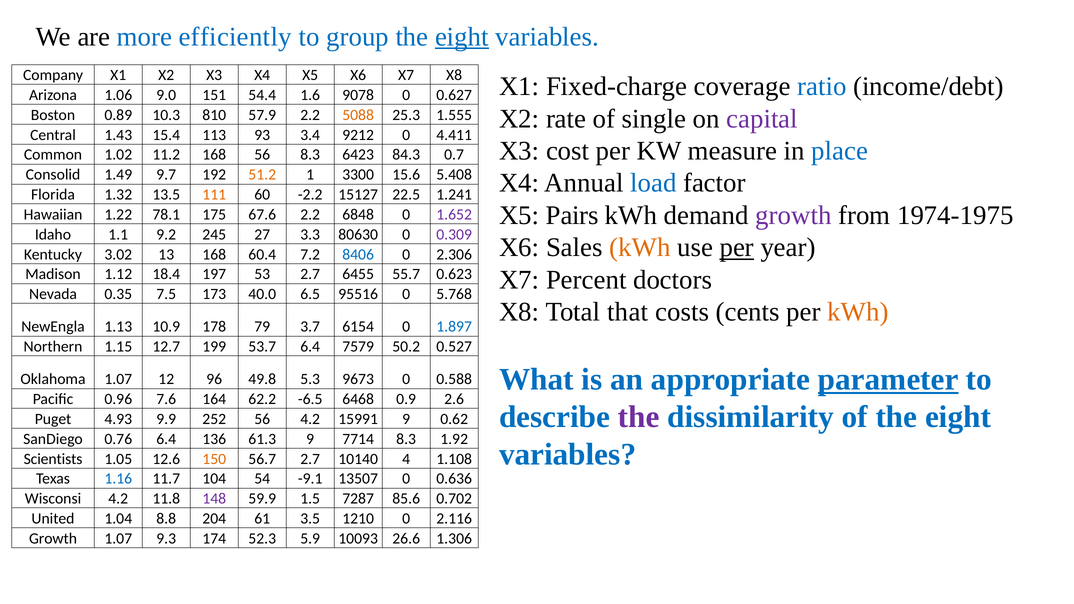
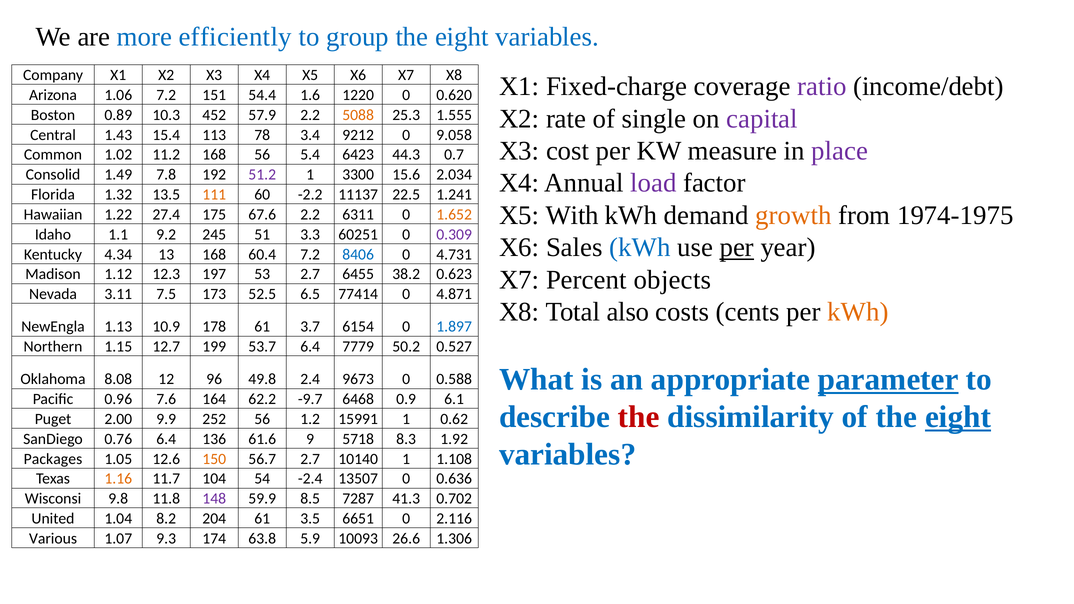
eight at (462, 37) underline: present -> none
ratio colour: blue -> purple
1.06 9.0: 9.0 -> 7.2
9078: 9078 -> 1220
0.627: 0.627 -> 0.620
810: 810 -> 452
93: 93 -> 78
4.411: 4.411 -> 9.058
place colour: blue -> purple
56 8.3: 8.3 -> 5.4
84.3: 84.3 -> 44.3
9.7: 9.7 -> 7.8
51.2 colour: orange -> purple
5.408: 5.408 -> 2.034
load colour: blue -> purple
15127: 15127 -> 11137
Pairs: Pairs -> With
growth at (793, 215) colour: purple -> orange
78.1: 78.1 -> 27.4
6848: 6848 -> 6311
1.652 colour: purple -> orange
27: 27 -> 51
80630: 80630 -> 60251
kWh at (640, 248) colour: orange -> blue
3.02: 3.02 -> 4.34
2.306: 2.306 -> 4.731
doctors: doctors -> objects
18.4: 18.4 -> 12.3
55.7: 55.7 -> 38.2
0.35: 0.35 -> 3.11
40.0: 40.0 -> 52.5
95516: 95516 -> 77414
5.768: 5.768 -> 4.871
that: that -> also
178 79: 79 -> 61
7579: 7579 -> 7779
Oklahoma 1.07: 1.07 -> 8.08
5.3: 5.3 -> 2.4
-6.5: -6.5 -> -9.7
2.6: 2.6 -> 6.1
the at (639, 417) colour: purple -> red
eight at (958, 417) underline: none -> present
4.93: 4.93 -> 2.00
56 4.2: 4.2 -> 1.2
15991 9: 9 -> 1
61.3: 61.3 -> 61.6
7714: 7714 -> 5718
Scientists: Scientists -> Packages
10140 4: 4 -> 1
1.16 colour: blue -> orange
-9.1: -9.1 -> -2.4
Wisconsi 4.2: 4.2 -> 9.8
1.5: 1.5 -> 8.5
85.6: 85.6 -> 41.3
8.8: 8.8 -> 8.2
1210: 1210 -> 6651
Growth at (53, 539): Growth -> Various
52.3: 52.3 -> 63.8
